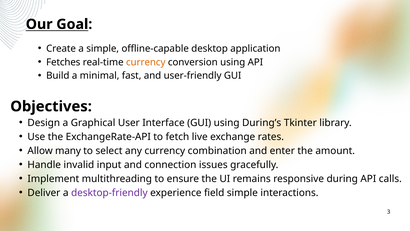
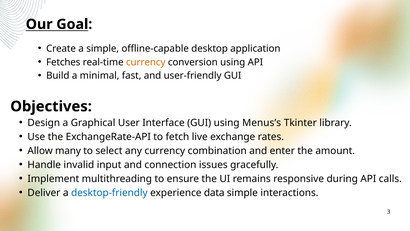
During’s: During’s -> Menus’s
desktop-friendly colour: purple -> blue
field: field -> data
